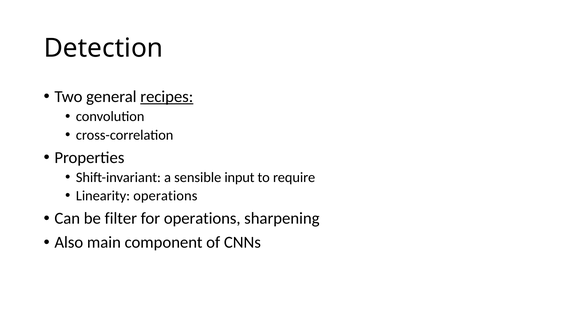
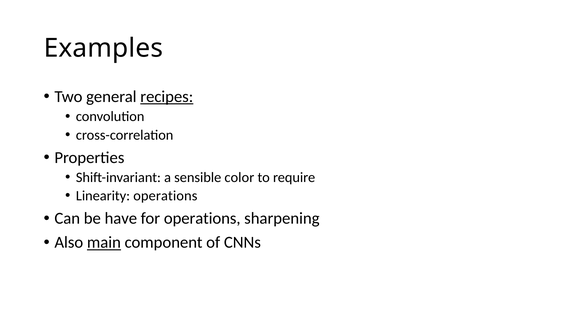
Detection: Detection -> Examples
input: input -> color
filter: filter -> have
main underline: none -> present
